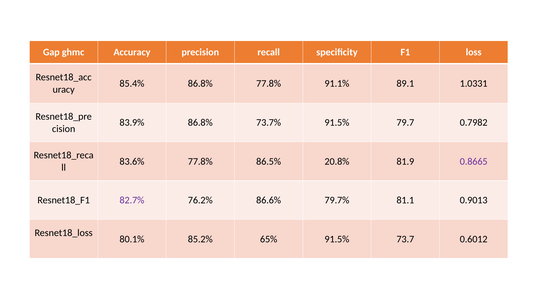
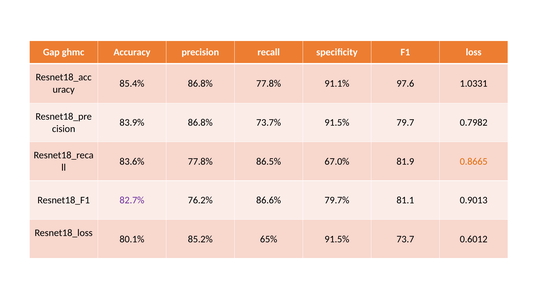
89.1: 89.1 -> 97.6
20.8%: 20.8% -> 67.0%
0.8665 colour: purple -> orange
